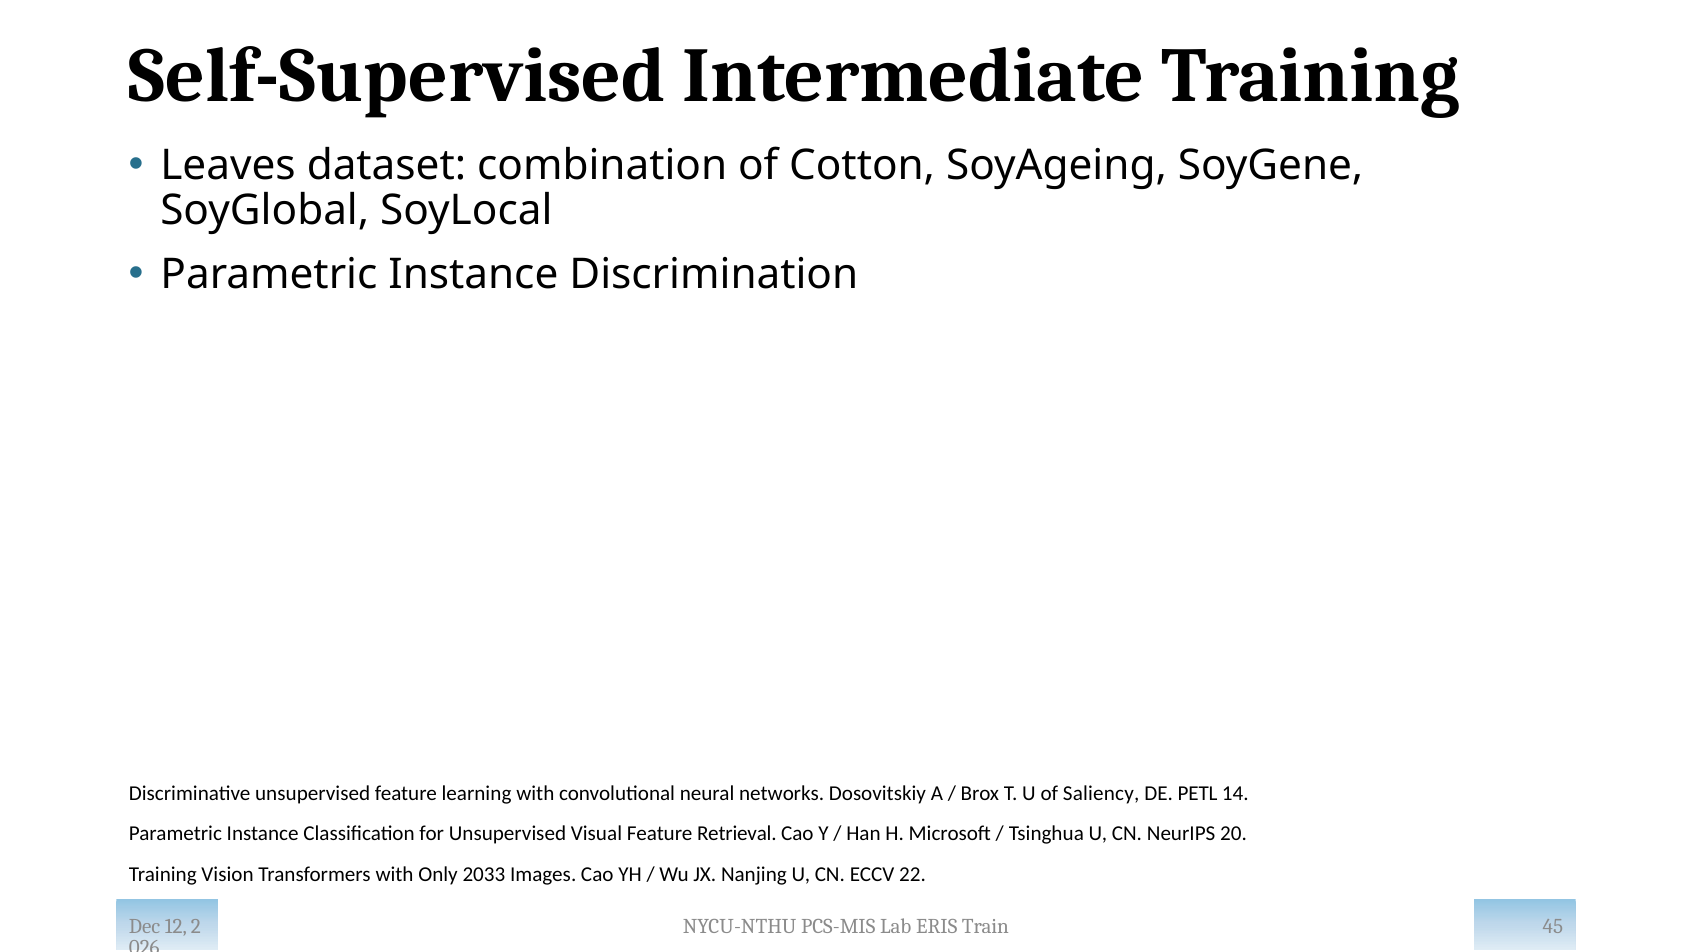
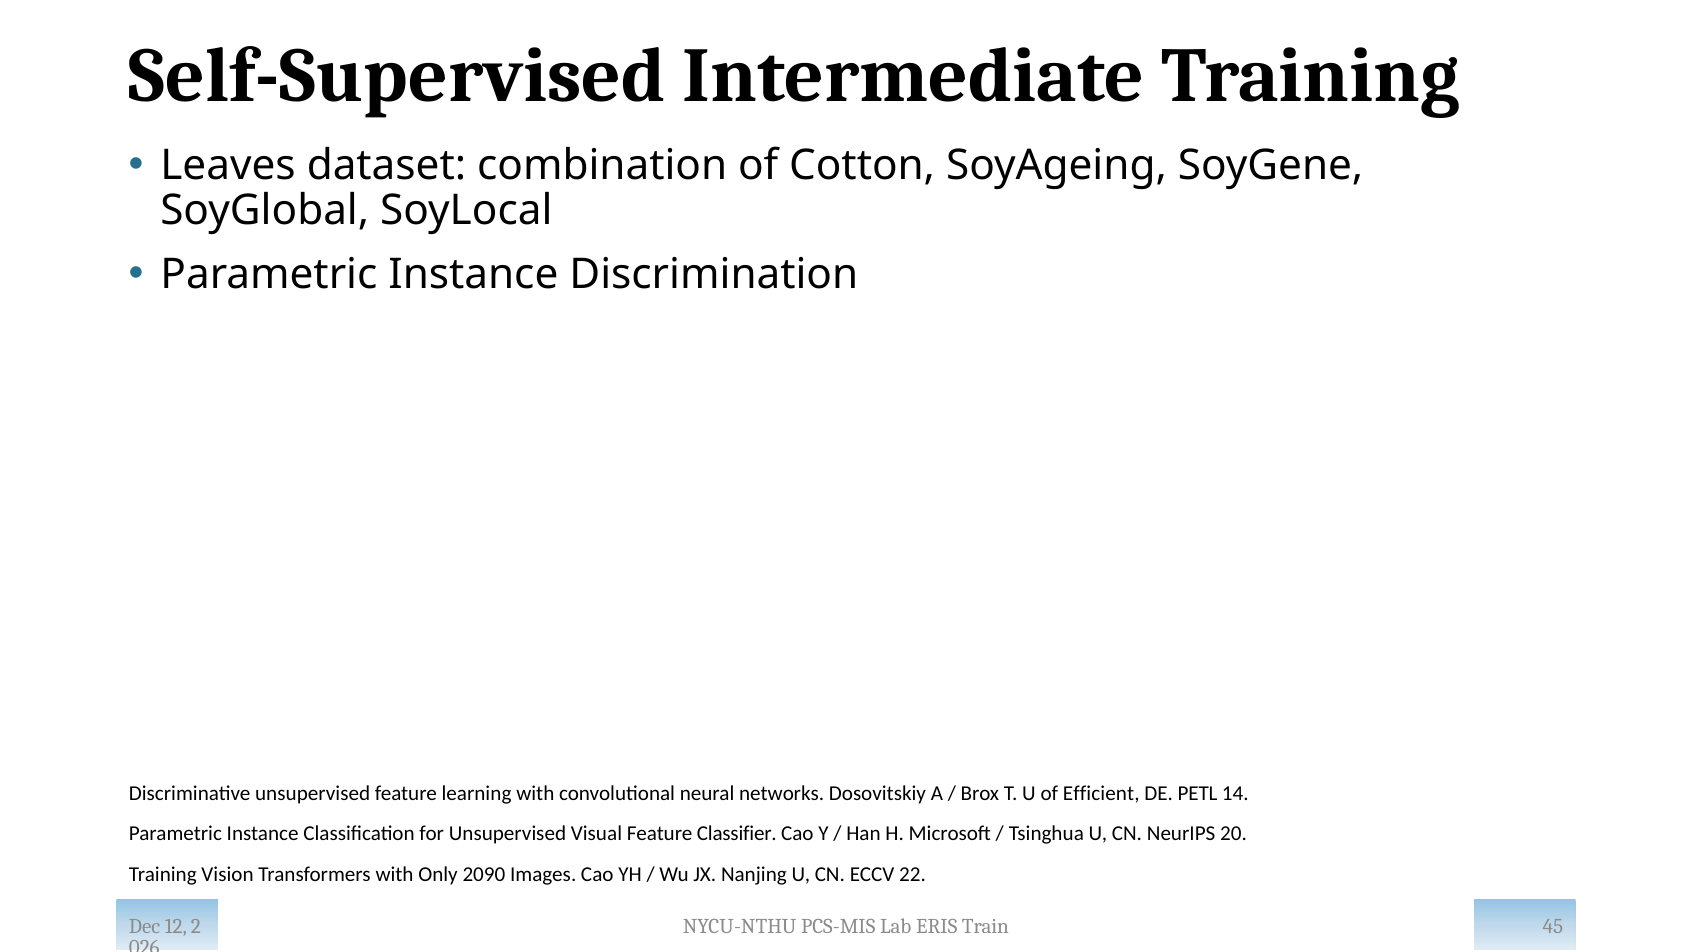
Saliency: Saliency -> Efficient
Retrieval: Retrieval -> Classifier
2033: 2033 -> 2090
